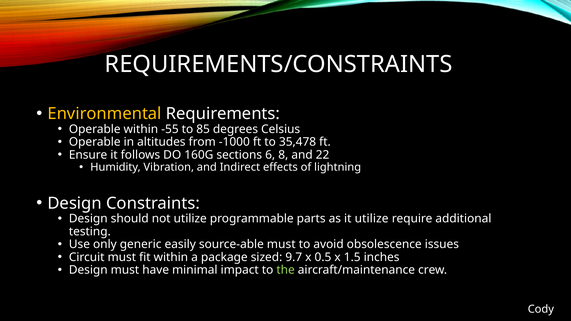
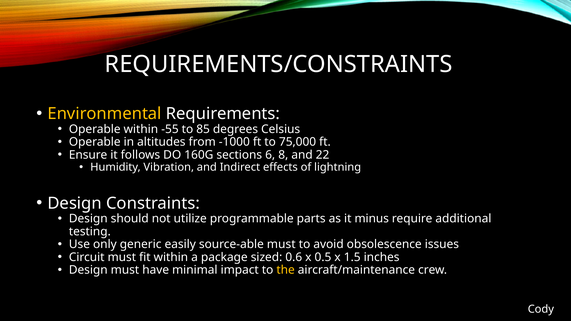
35,478: 35,478 -> 75,000
it utilize: utilize -> minus
9.7: 9.7 -> 0.6
the colour: light green -> yellow
